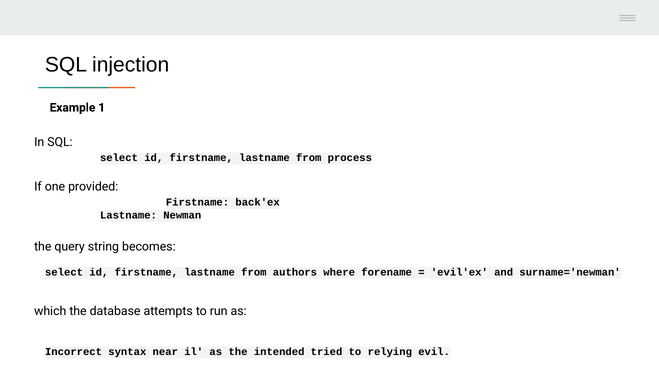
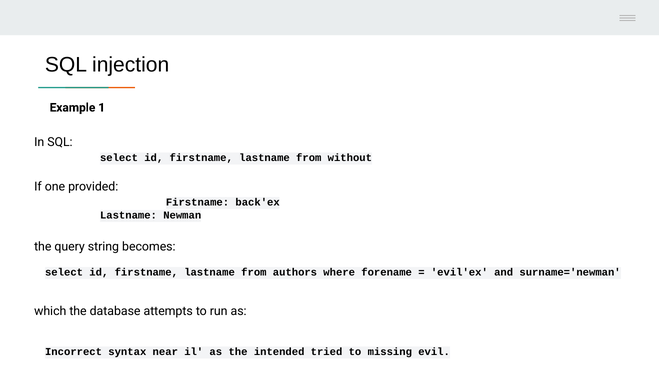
process: process -> without
relying: relying -> missing
